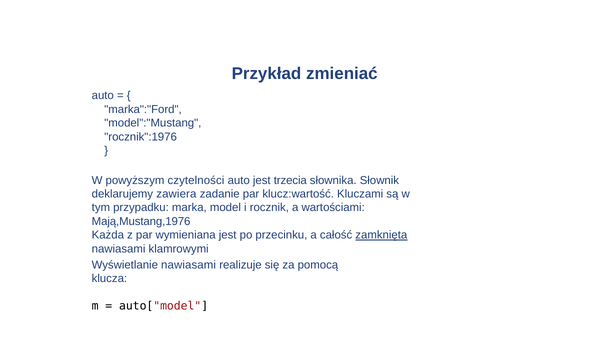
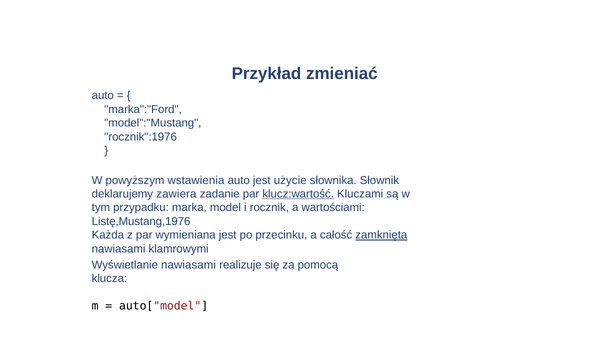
czytelności: czytelności -> wstawienia
trzecia: trzecia -> użycie
klucz:wartość underline: none -> present
Mają,Mustang,1976: Mają,Mustang,1976 -> Listę,Mustang,1976
